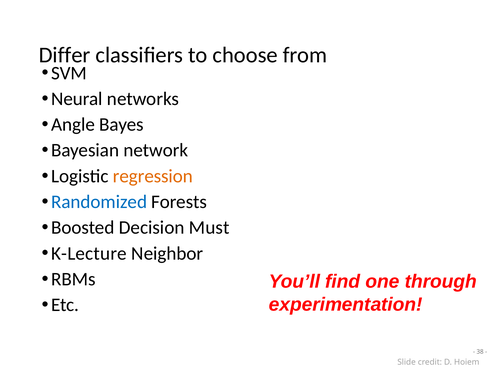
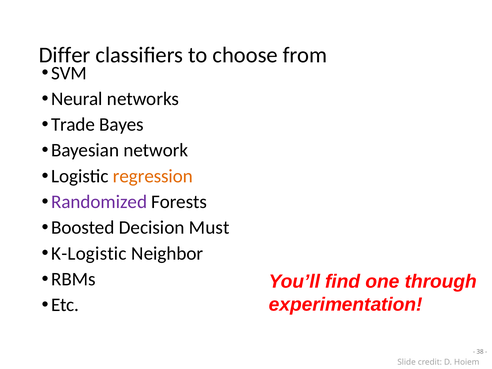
Angle: Angle -> Trade
Randomized colour: blue -> purple
K-Lecture: K-Lecture -> K-Logistic
